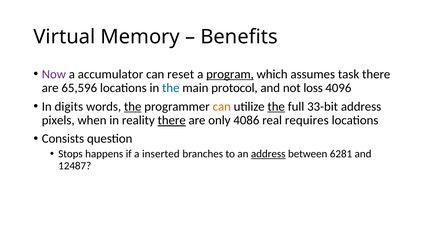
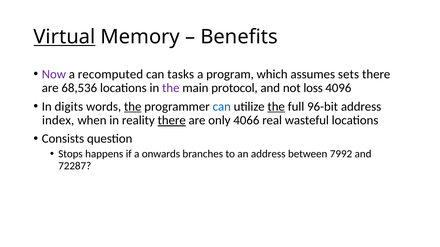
Virtual underline: none -> present
accumulator: accumulator -> recomputed
reset: reset -> tasks
program underline: present -> none
task: task -> sets
65,596: 65,596 -> 68,536
the at (171, 88) colour: blue -> purple
can at (222, 107) colour: orange -> blue
33-bit: 33-bit -> 96-bit
pixels: pixels -> index
4086: 4086 -> 4066
requires: requires -> wasteful
inserted: inserted -> onwards
address at (268, 154) underline: present -> none
6281: 6281 -> 7992
12487: 12487 -> 72287
